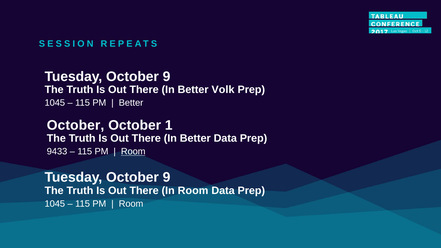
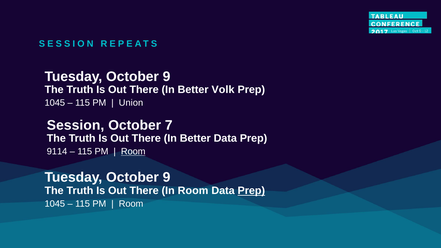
Better at (131, 103): Better -> Union
October at (76, 125): October -> Session
1: 1 -> 7
9433: 9433 -> 9114
Prep at (251, 191) underline: none -> present
